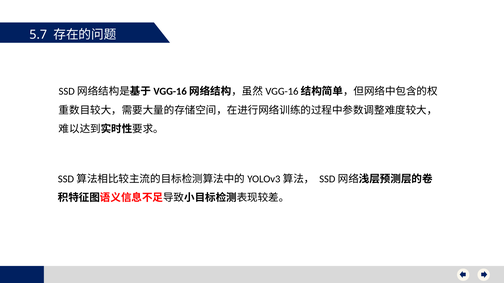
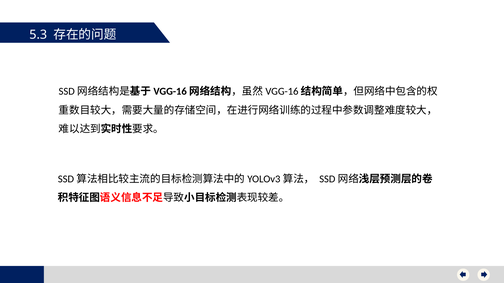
5.7: 5.7 -> 5.3
